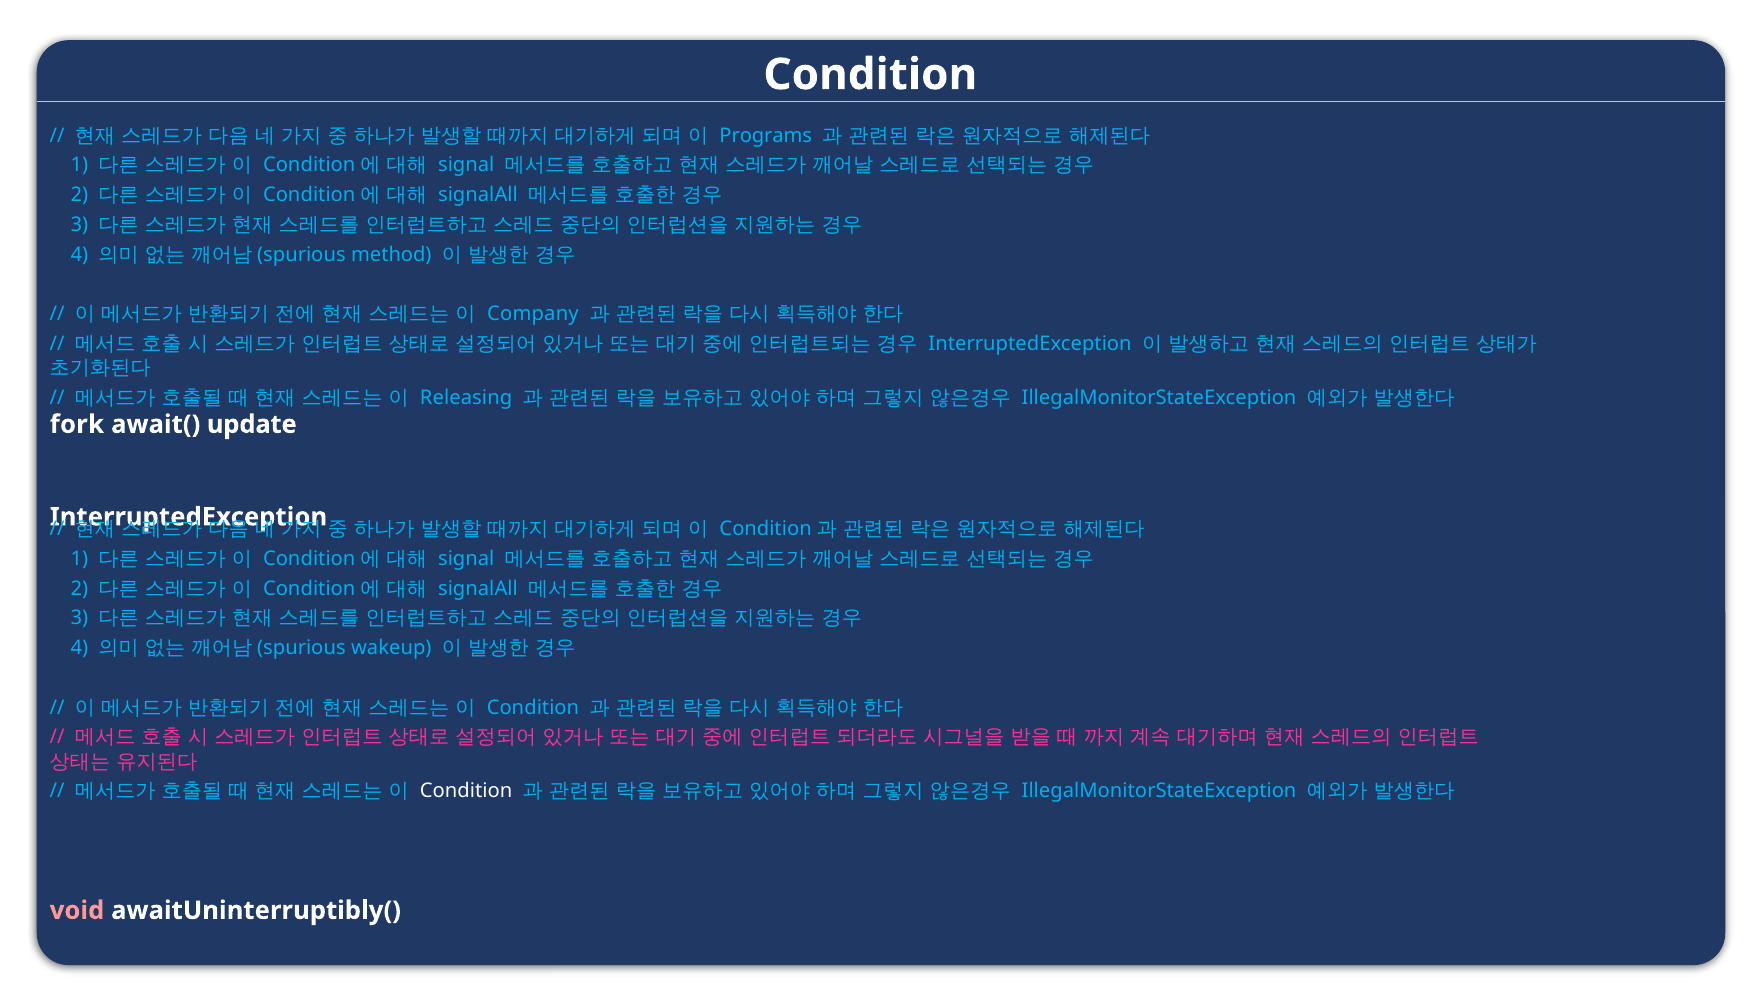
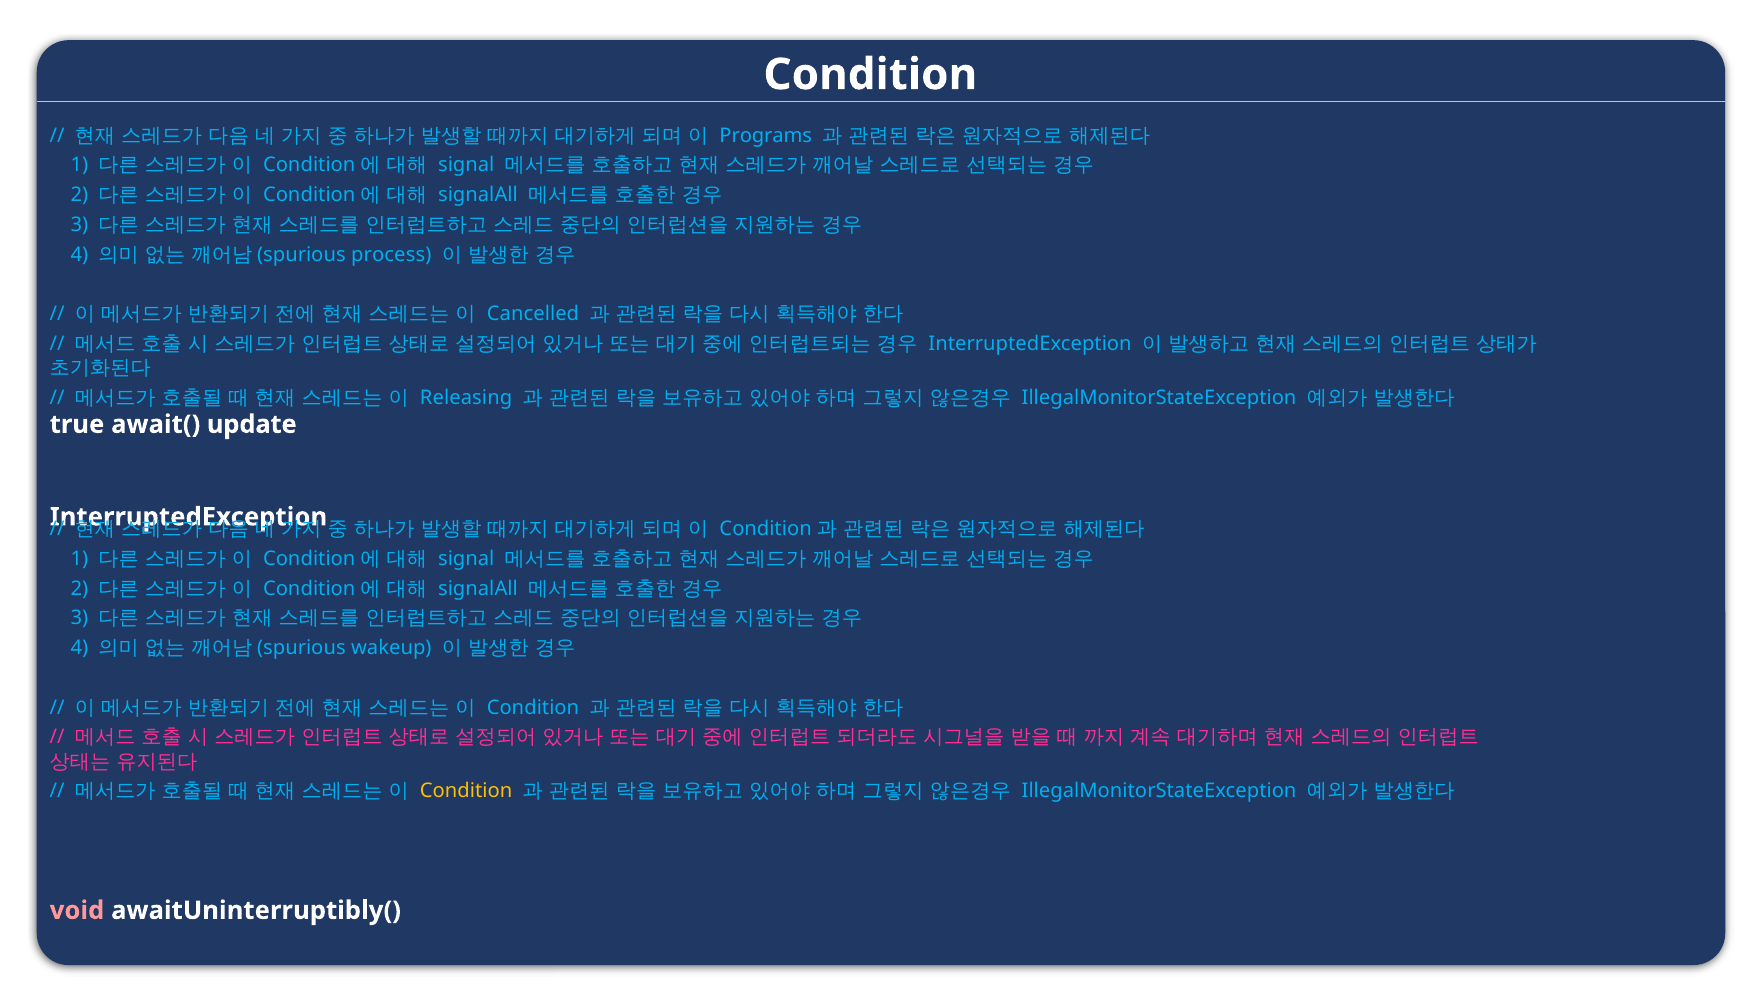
method: method -> process
Company: Company -> Cancelled
fork: fork -> true
Condition at (466, 791) colour: white -> yellow
